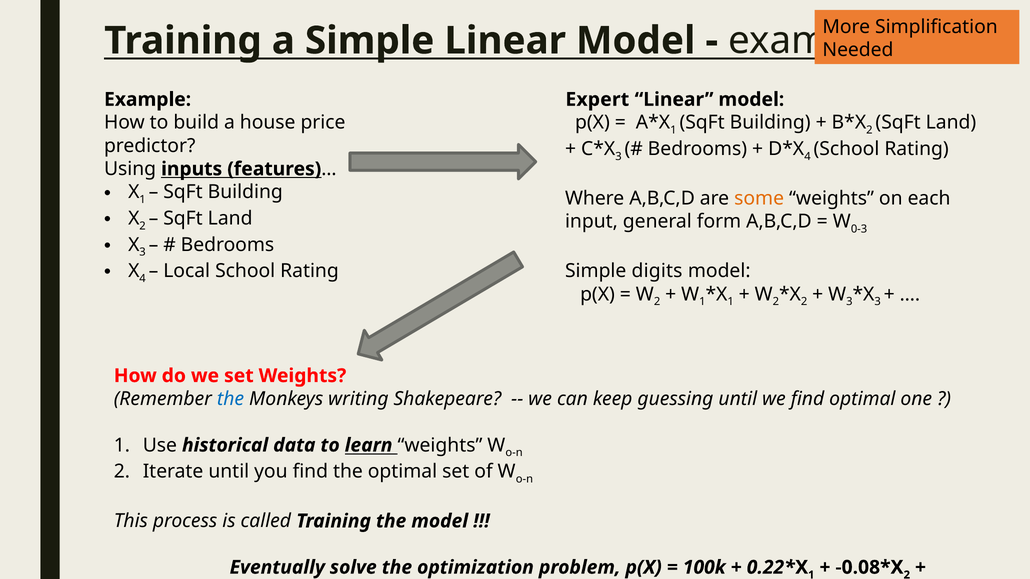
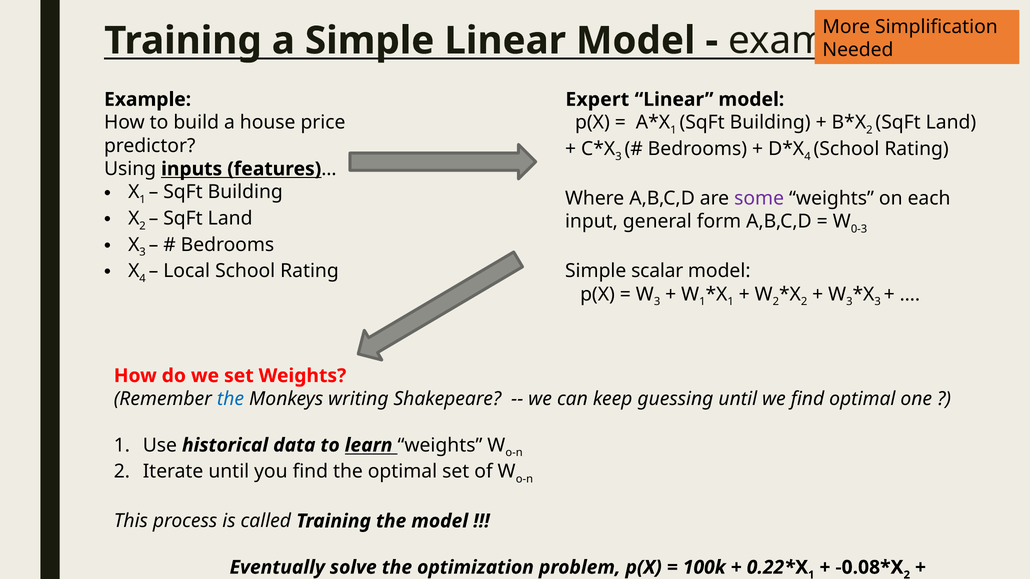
some colour: orange -> purple
digits: digits -> scalar
2 at (657, 302): 2 -> 3
